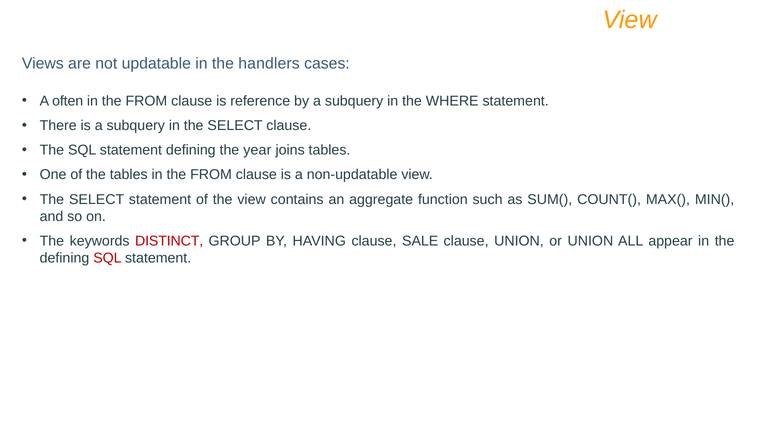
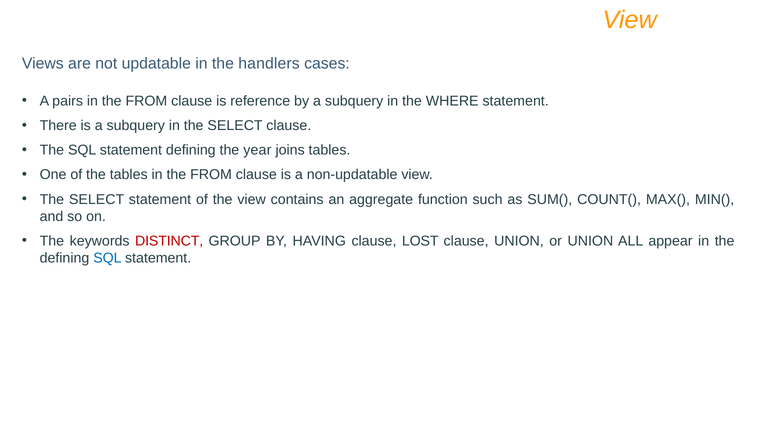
often: often -> pairs
SALE: SALE -> LOST
SQL at (107, 258) colour: red -> blue
